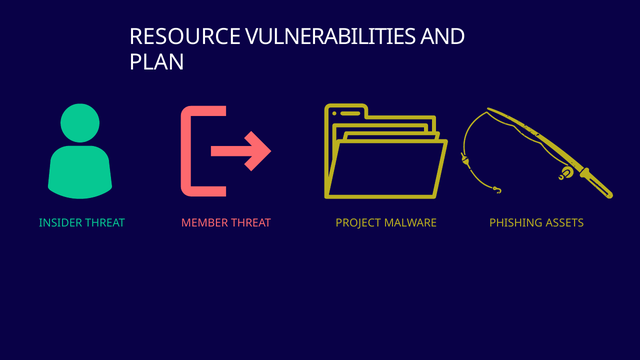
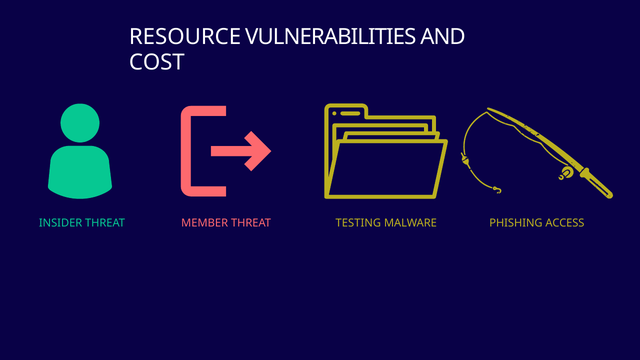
PLAN: PLAN -> COST
PROJECT: PROJECT -> TESTING
ASSETS: ASSETS -> ACCESS
